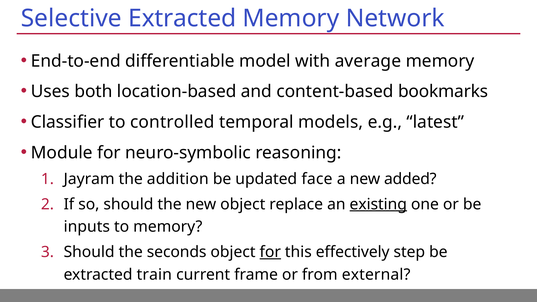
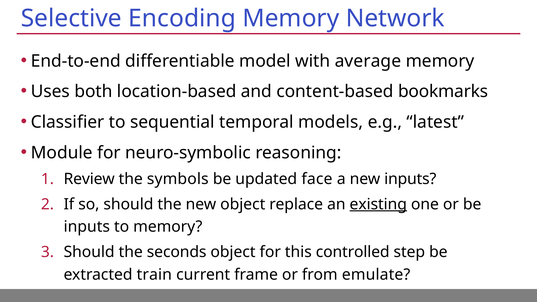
Selective Extracted: Extracted -> Encoding
controlled: controlled -> sequential
Jayram: Jayram -> Review
addition: addition -> symbols
new added: added -> inputs
for at (270, 252) underline: present -> none
effectively: effectively -> controlled
external: external -> emulate
